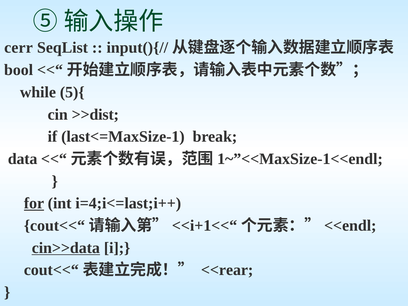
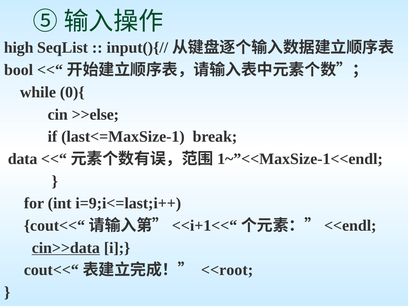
cerr: cerr -> high
5){: 5){ -> 0){
>>dist: >>dist -> >>else
for underline: present -> none
i=4;i<=last;i++: i=4;i<=last;i++ -> i=9;i<=last;i++
<<rear: <<rear -> <<root
